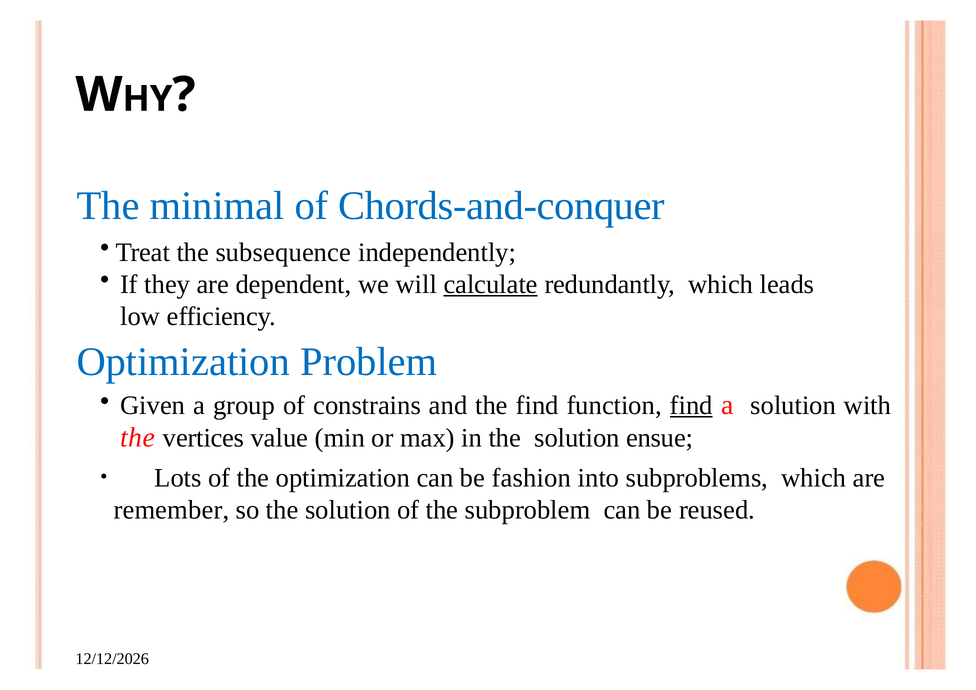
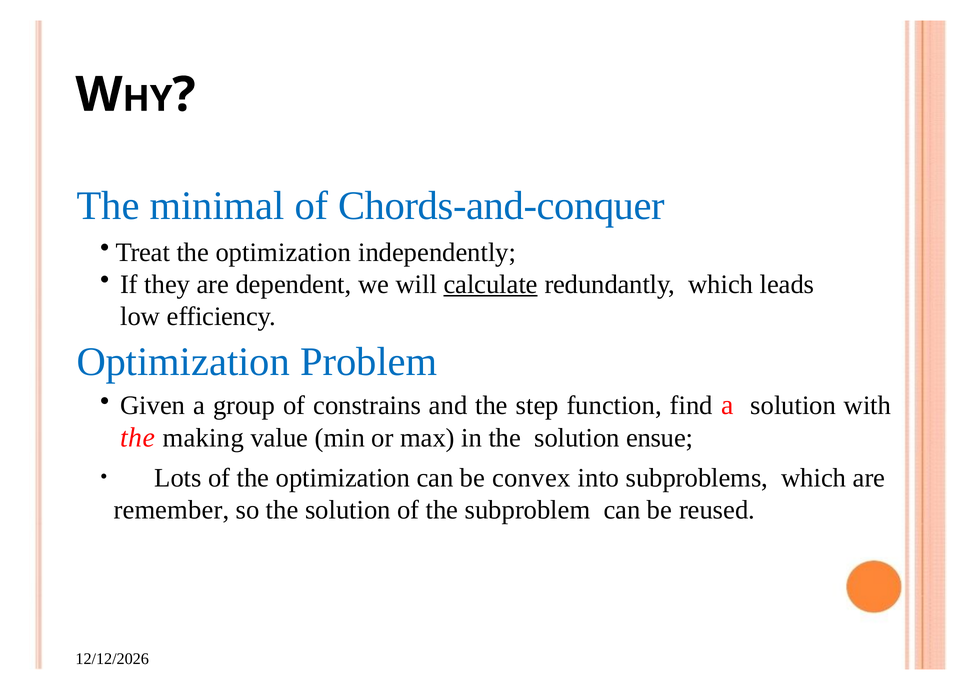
Treat the subsequence: subsequence -> optimization
the find: find -> step
find at (691, 405) underline: present -> none
vertices: vertices -> making
fashion: fashion -> convex
